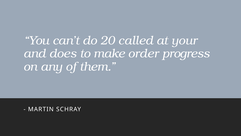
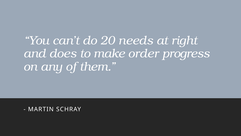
called: called -> needs
your: your -> right
